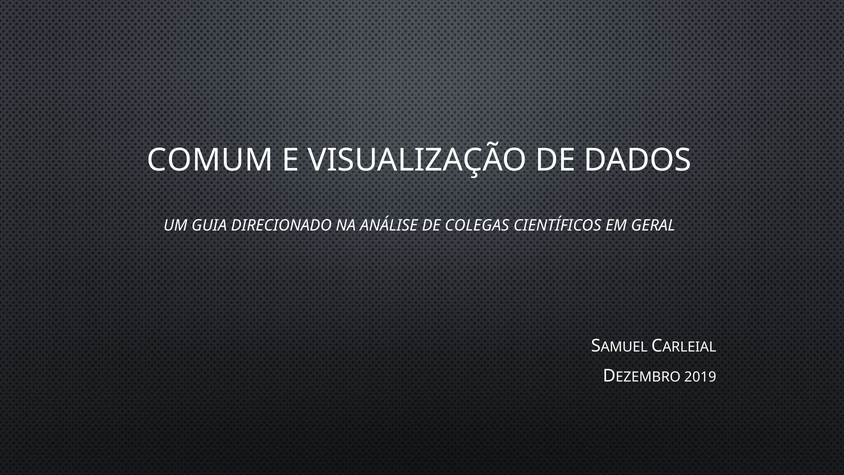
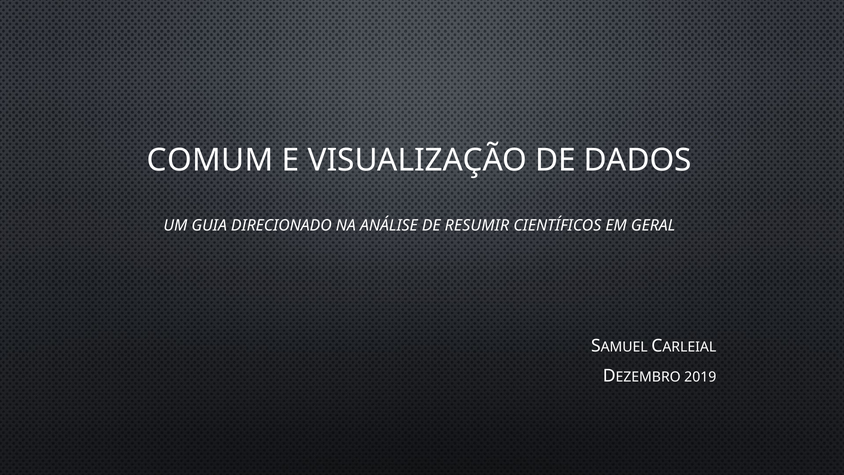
COLEGAS: COLEGAS -> RESUMIR
